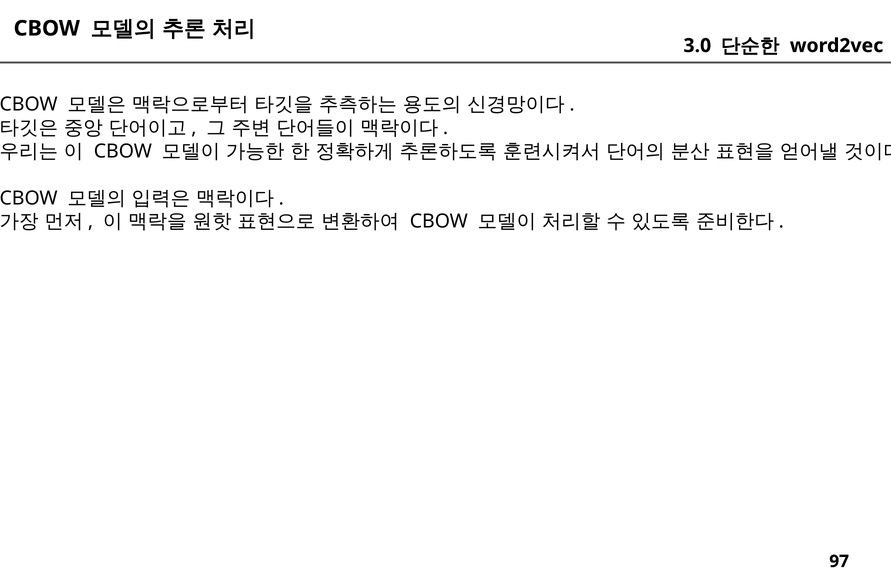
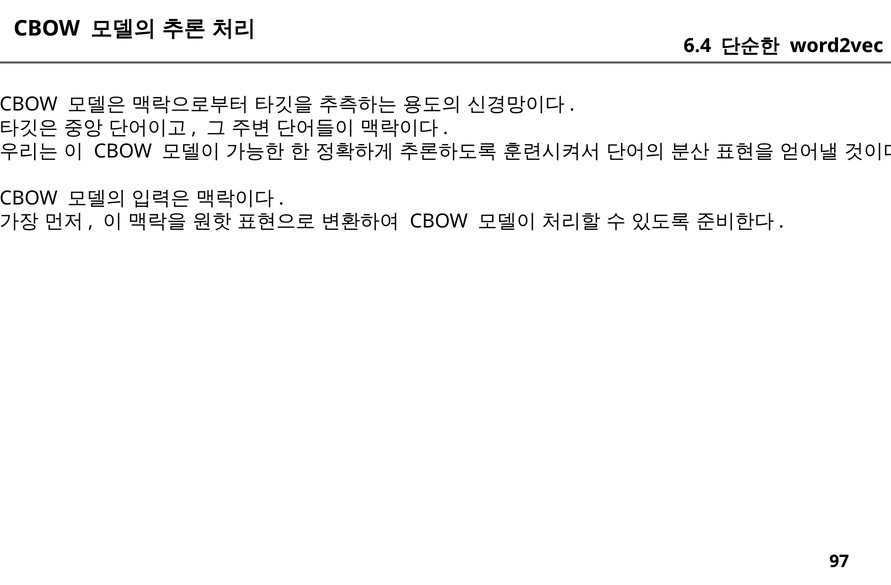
3.0: 3.0 -> 6.4
